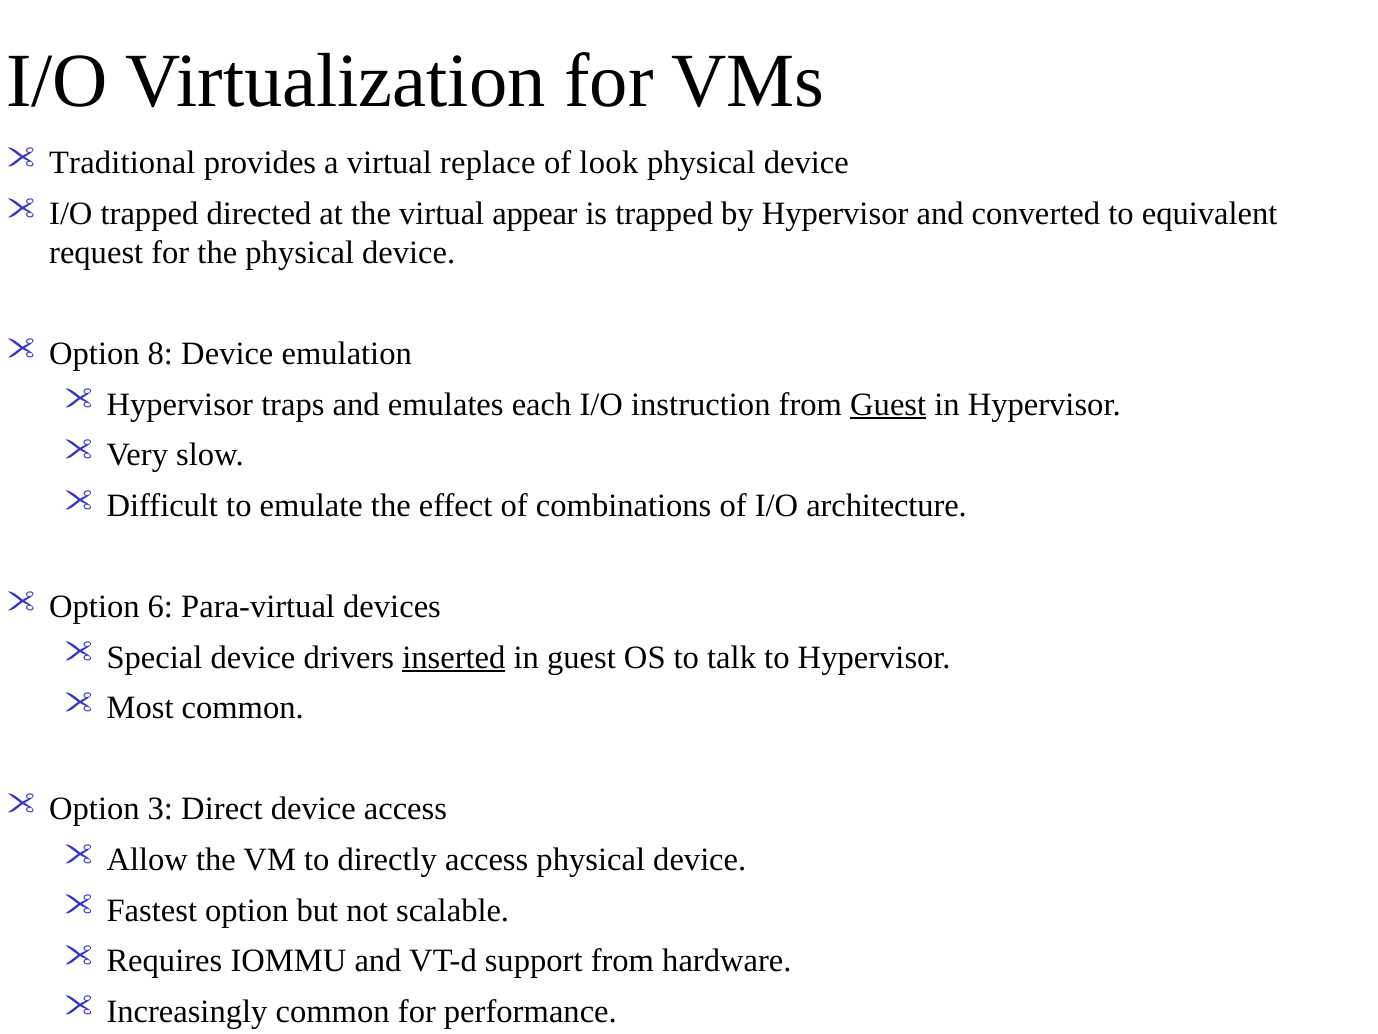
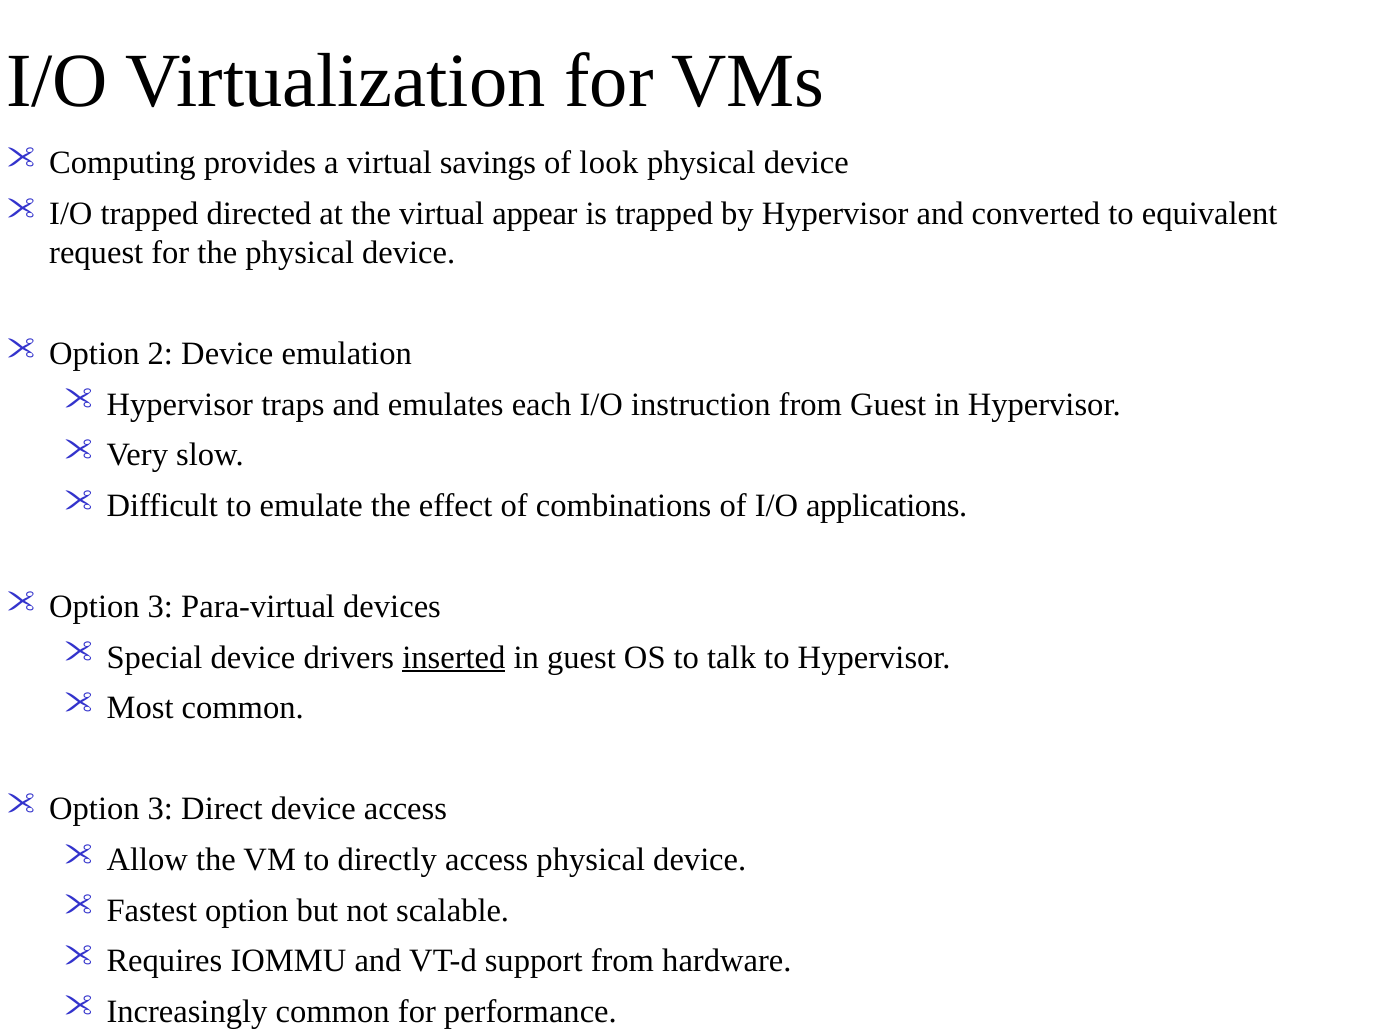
Traditional: Traditional -> Computing
replace: replace -> savings
8: 8 -> 2
Guest at (888, 404) underline: present -> none
architecture: architecture -> applications
6 at (160, 606): 6 -> 3
